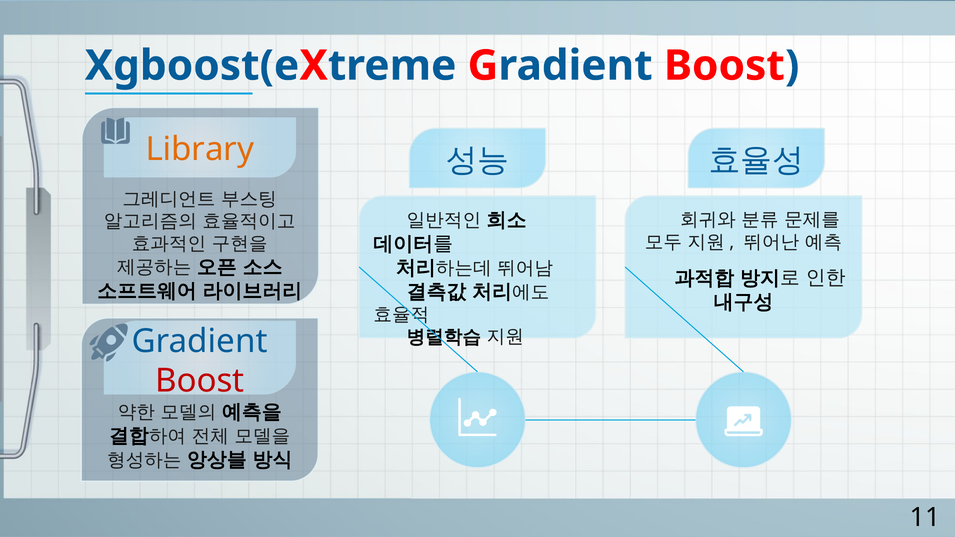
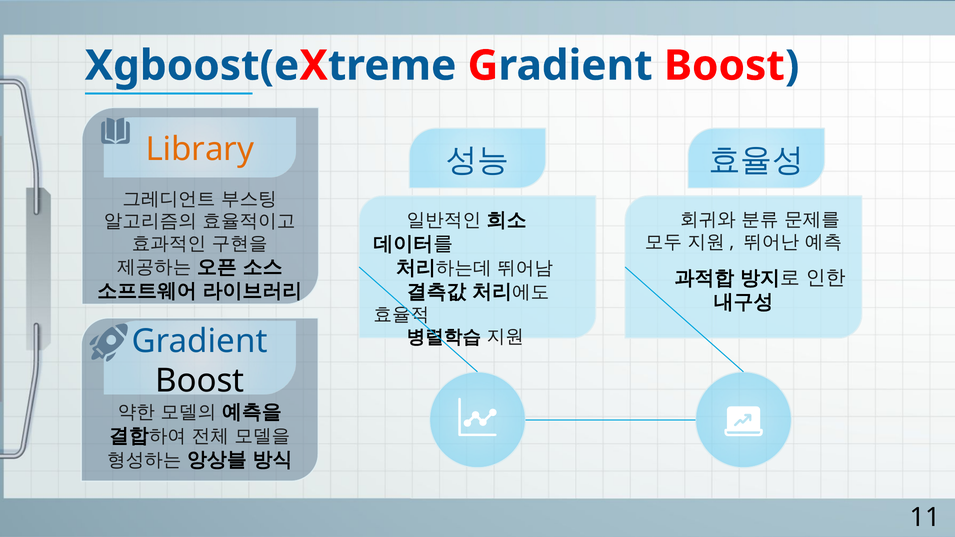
Boost at (200, 381) colour: red -> black
